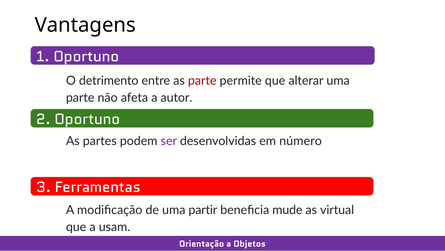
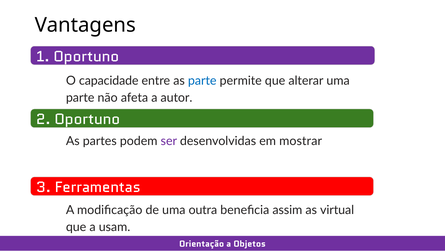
detrimento: detrimento -> capacidade
parte at (202, 81) colour: red -> blue
número: número -> mostrar
partir: partir -> outra
mude: mude -> assim
